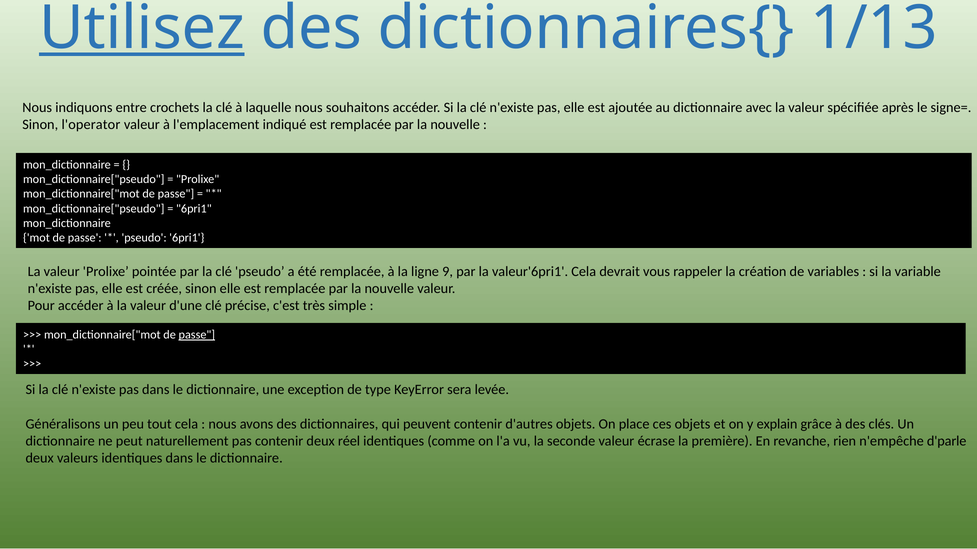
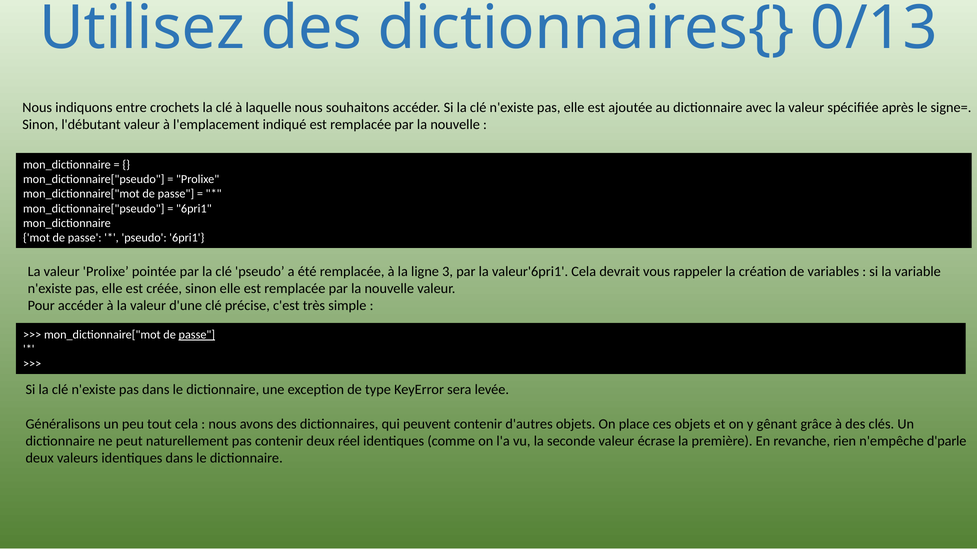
Utilisez underline: present -> none
1/13: 1/13 -> 0/13
l'operator: l'operator -> l'débutant
9: 9 -> 3
explain: explain -> gênant
